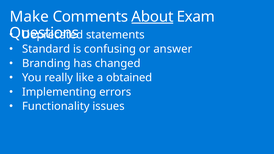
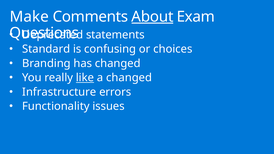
answer: answer -> choices
like underline: none -> present
a obtained: obtained -> changed
Implementing: Implementing -> Infrastructure
